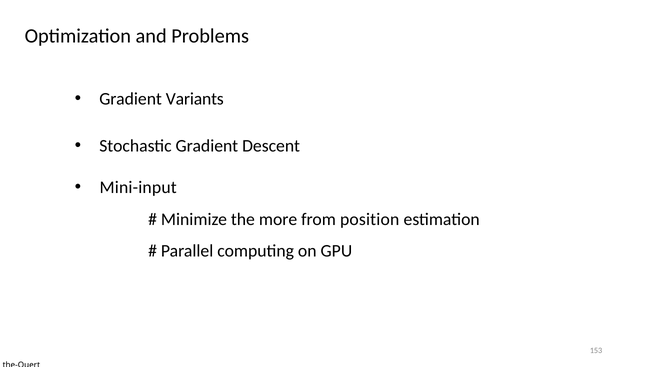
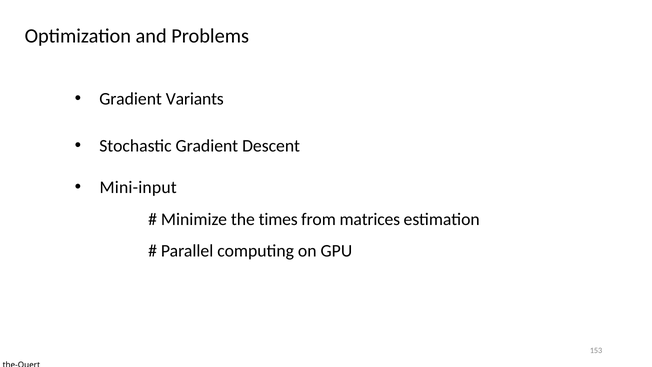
more: more -> times
position: position -> matrices
